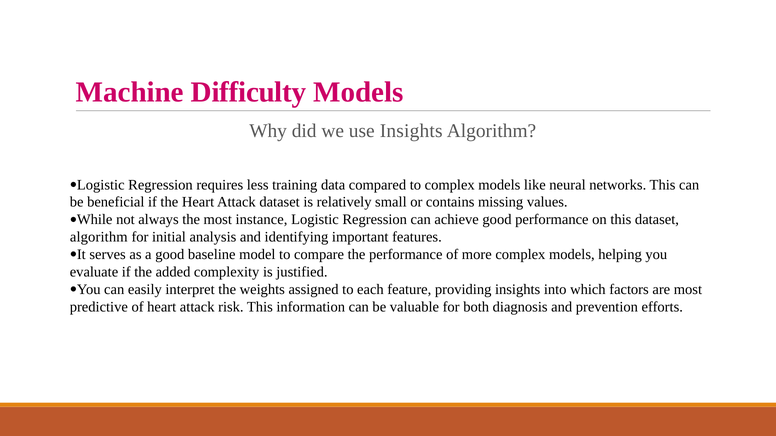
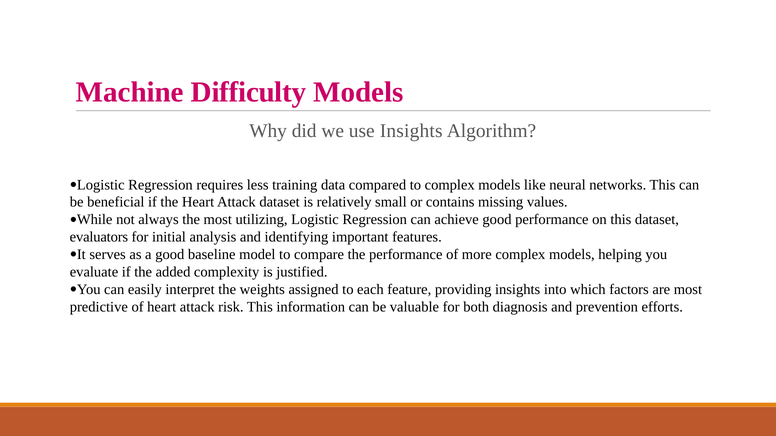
instance: instance -> utilizing
algorithm at (99, 237): algorithm -> evaluators
